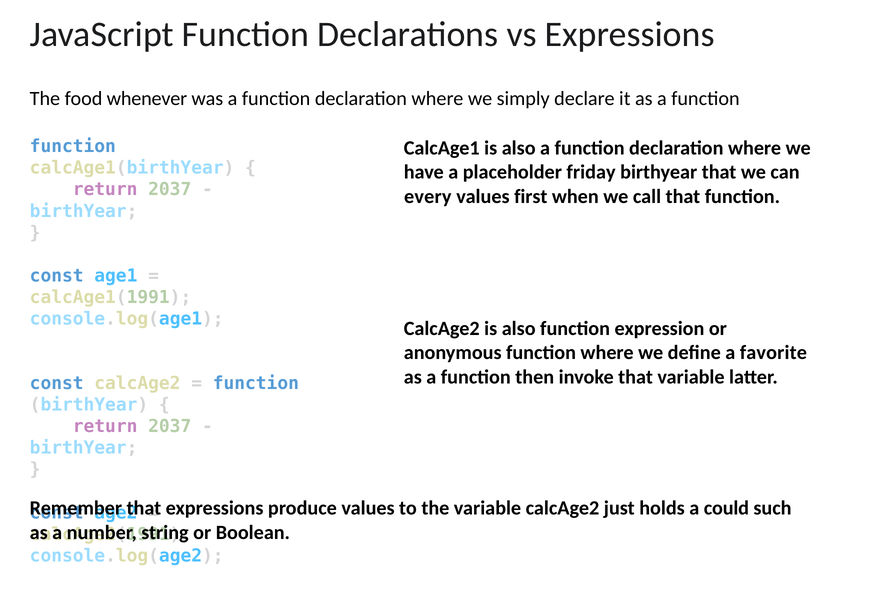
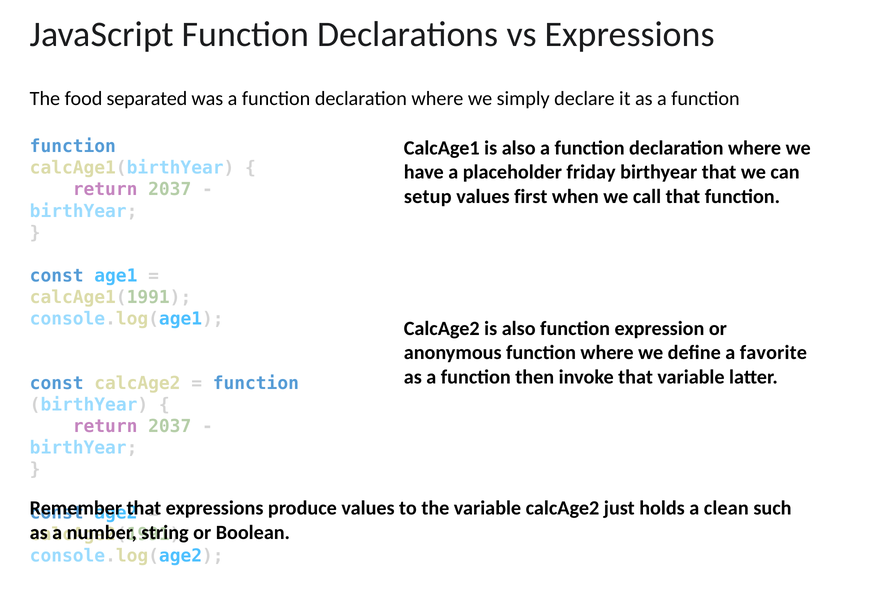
whenever: whenever -> separated
every: every -> setup
could: could -> clean
